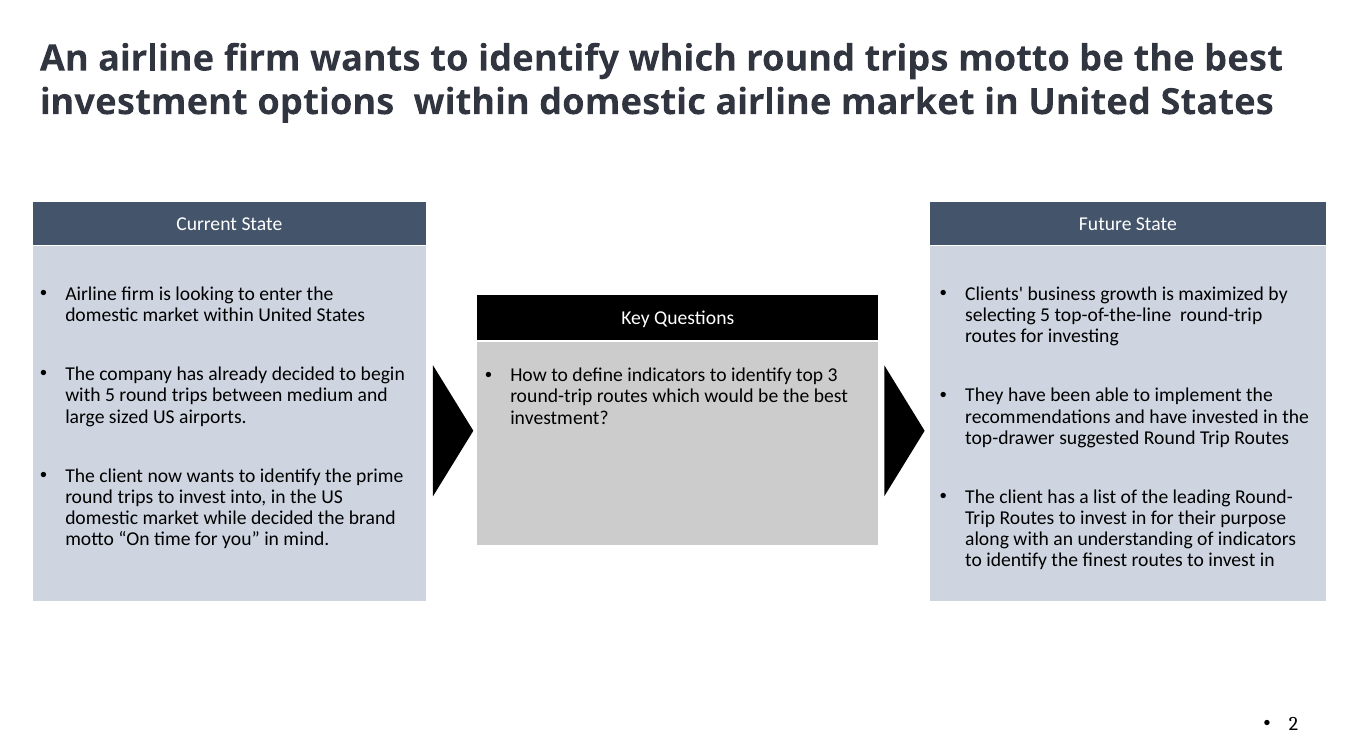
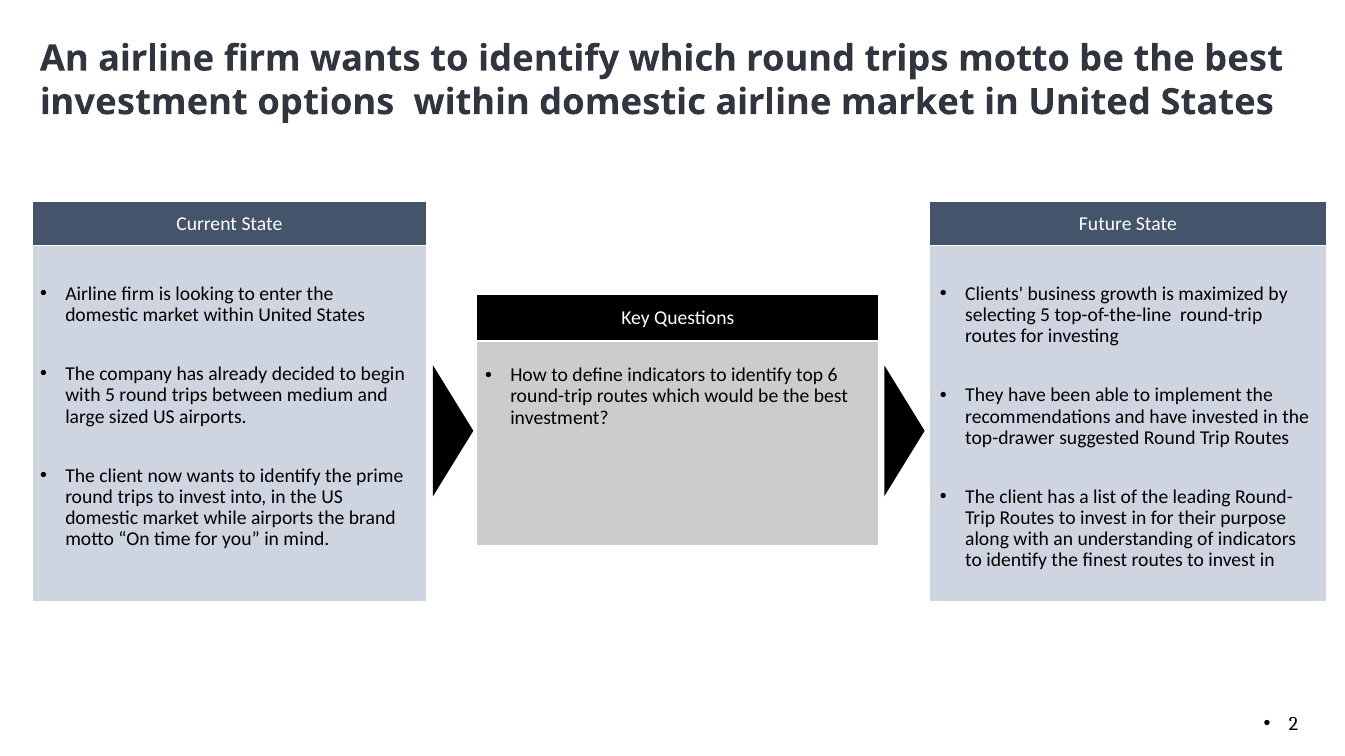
3: 3 -> 6
while decided: decided -> airports
